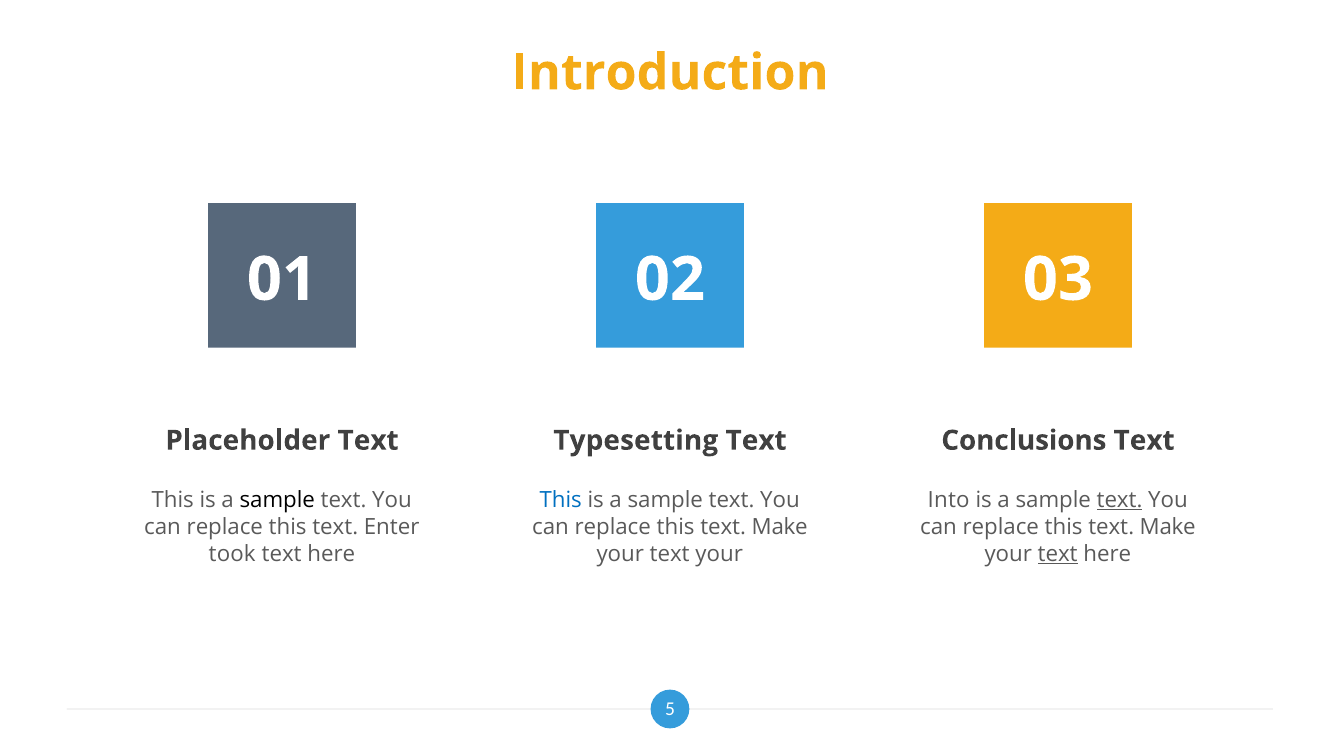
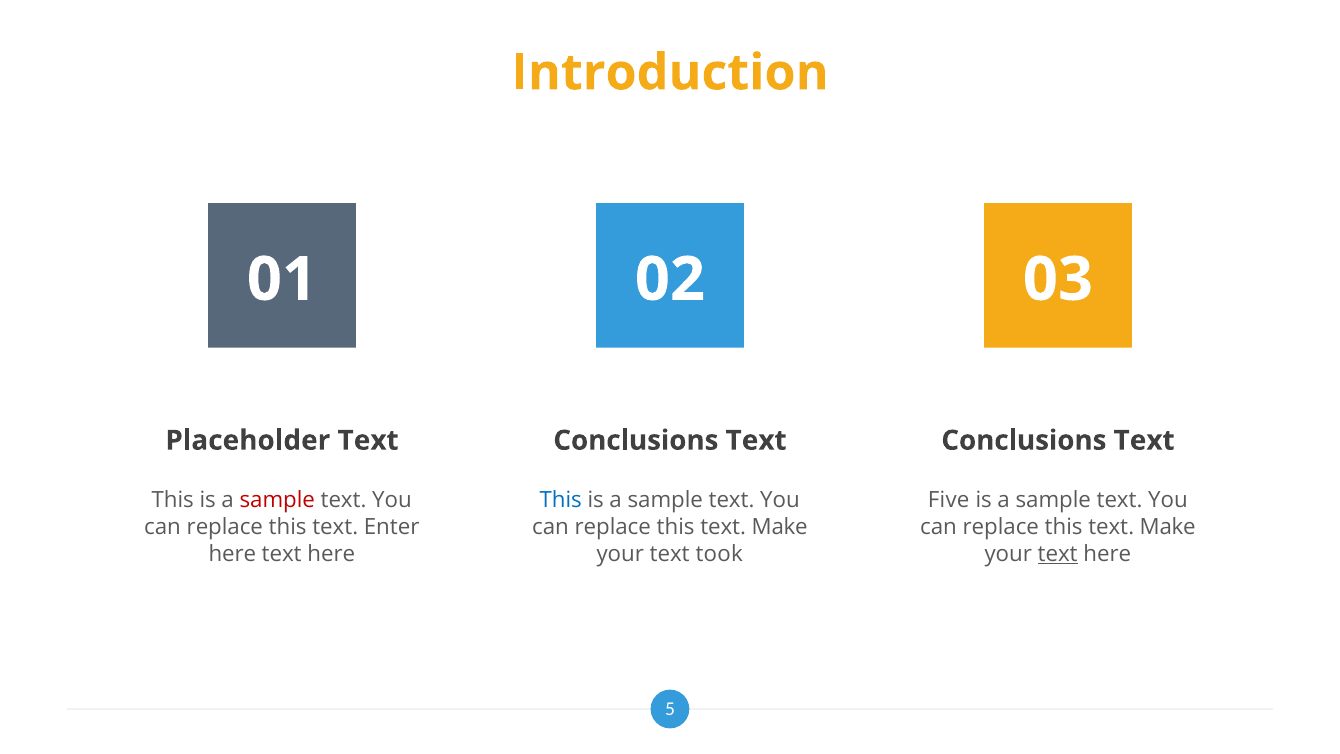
Typesetting at (636, 440): Typesetting -> Conclusions
sample at (277, 500) colour: black -> red
Into: Into -> Five
text at (1119, 500) underline: present -> none
took at (232, 554): took -> here
text your: your -> took
